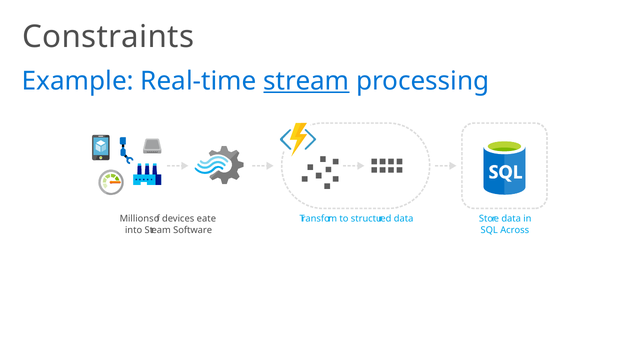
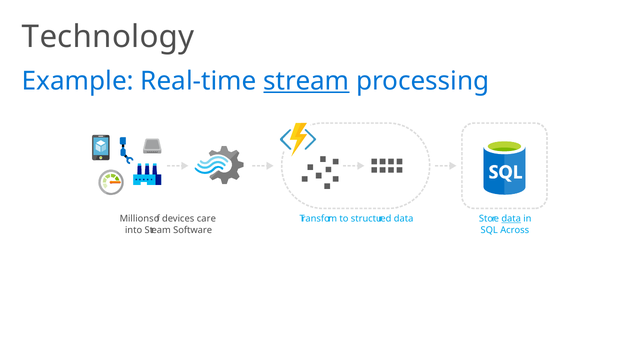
Constraints: Constraints -> Technology
eate: eate -> care
data at (511, 219) underline: none -> present
